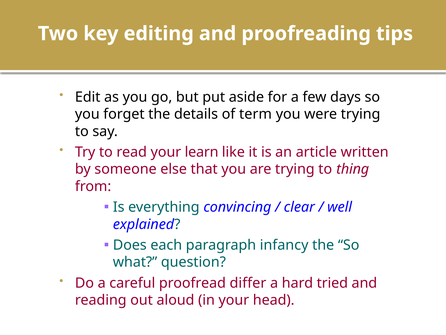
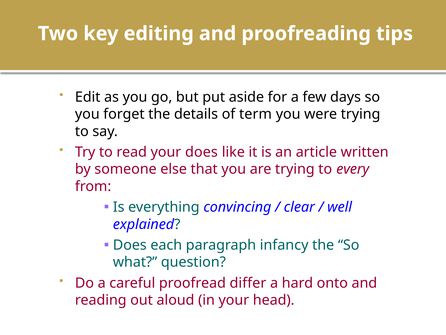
your learn: learn -> does
thing: thing -> every
tried: tried -> onto
